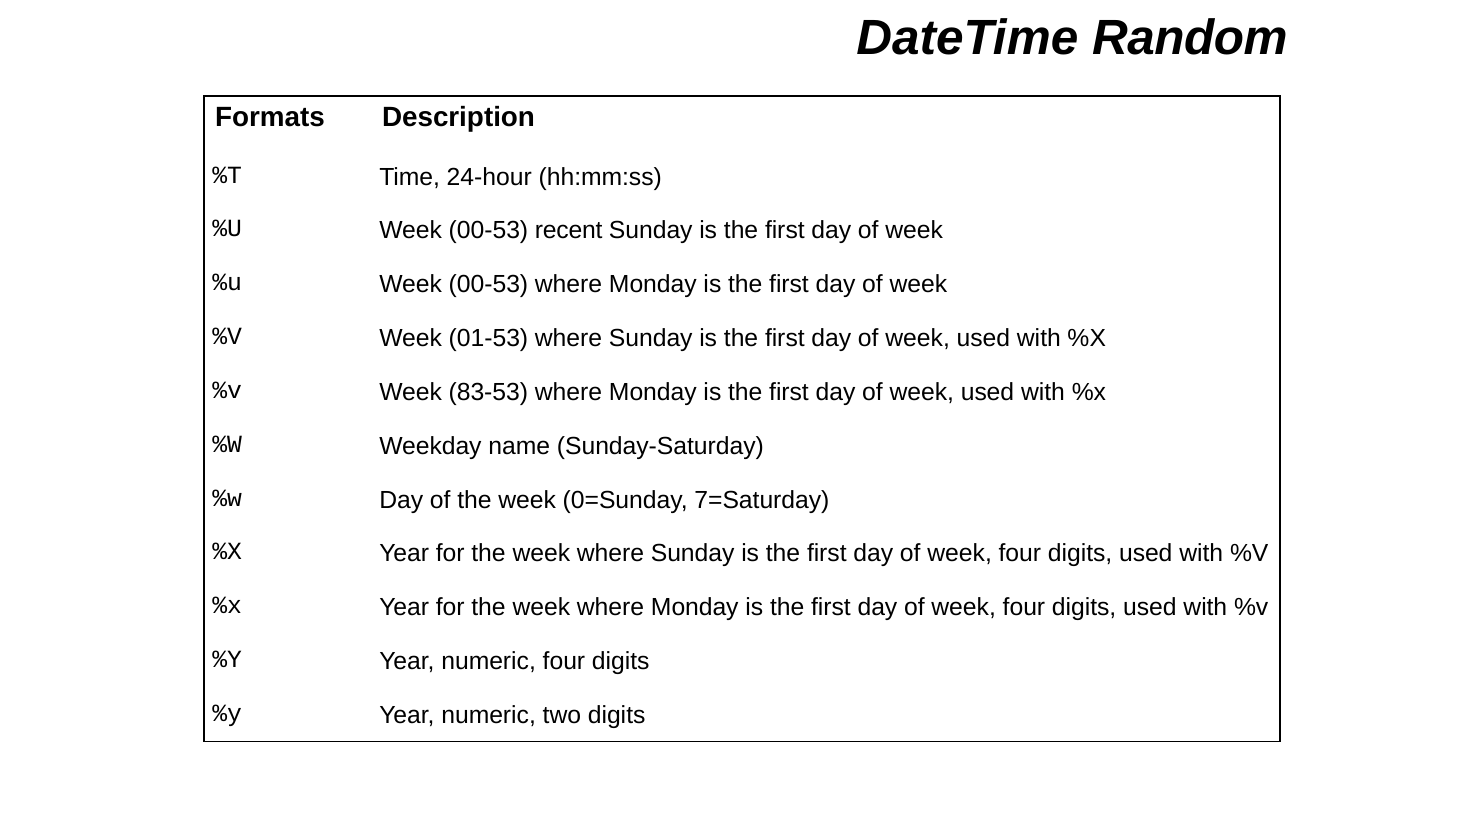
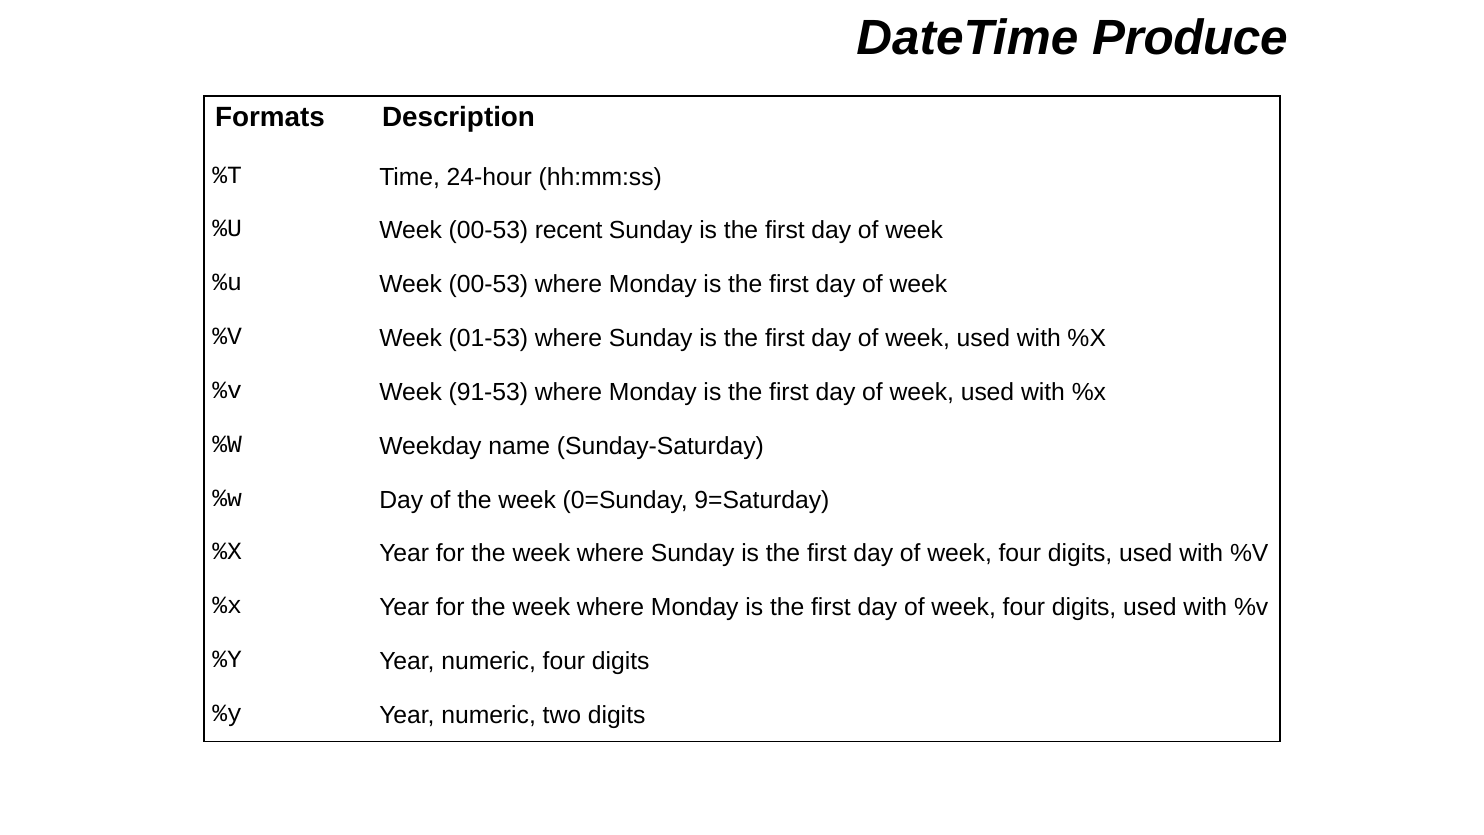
Random: Random -> Produce
83-53: 83-53 -> 91-53
7=Saturday: 7=Saturday -> 9=Saturday
